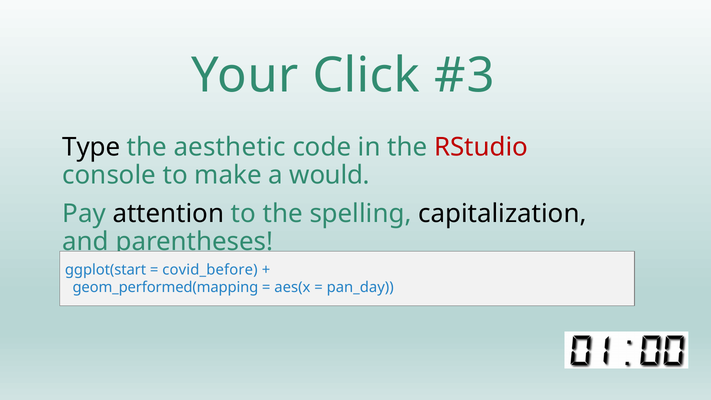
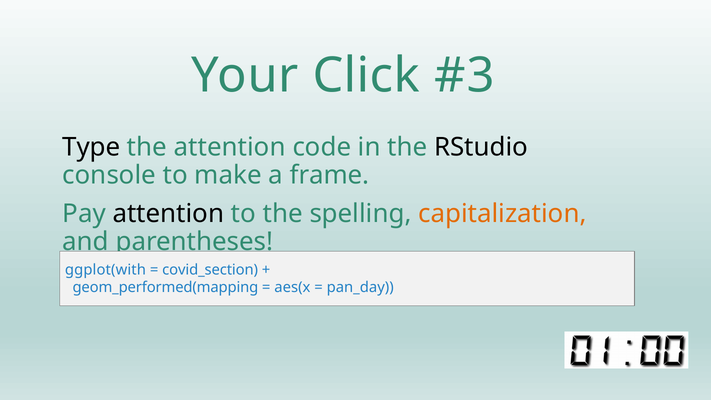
the aesthetic: aesthetic -> attention
RStudio colour: red -> black
would: would -> frame
capitalization colour: black -> orange
ggplot(start: ggplot(start -> ggplot(with
covid_before: covid_before -> covid_section
